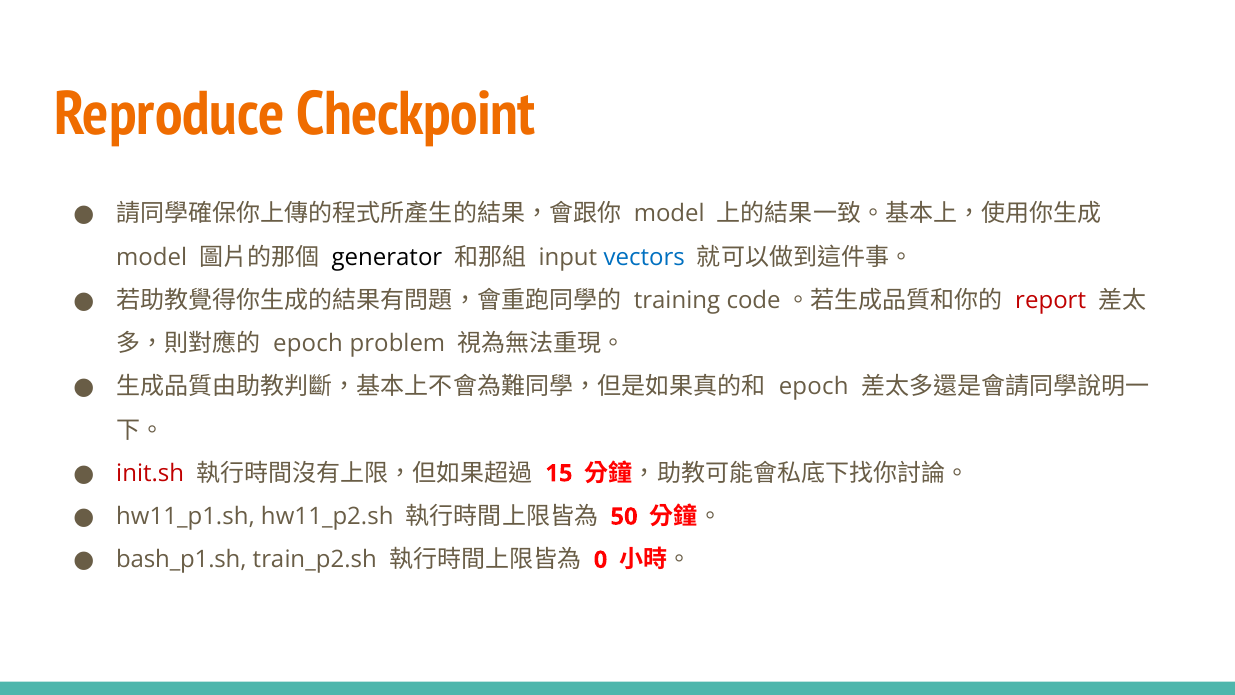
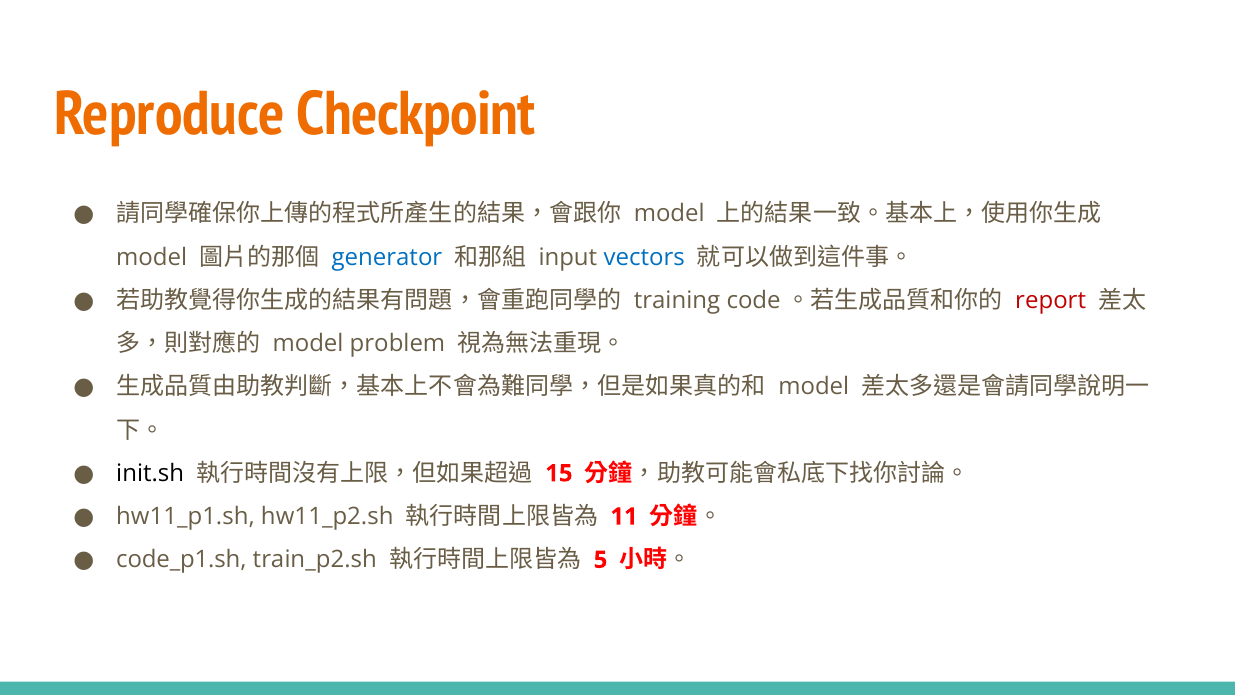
generator colour: black -> blue
epoch at (308, 344): epoch -> model
epoch at (814, 387): epoch -> model
init.sh colour: red -> black
50: 50 -> 11
bash_p1.sh: bash_p1.sh -> code_p1.sh
0: 0 -> 5
